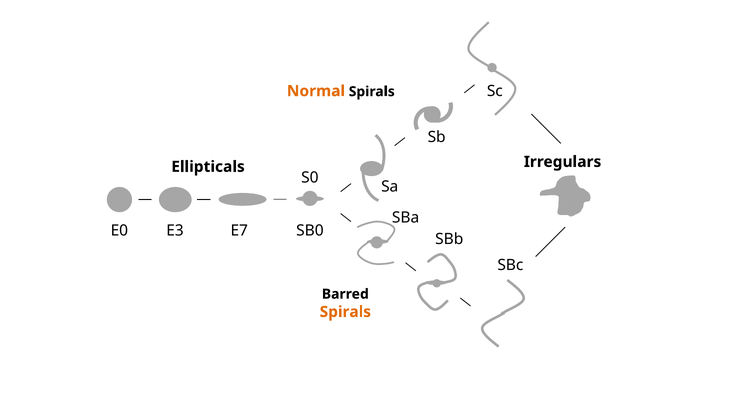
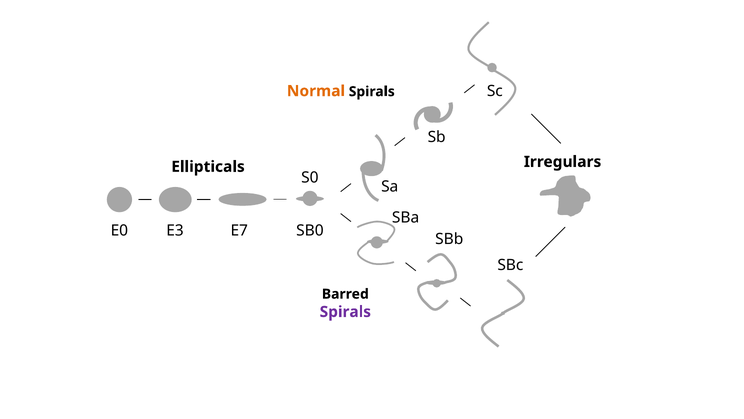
Spirals at (345, 312) colour: orange -> purple
